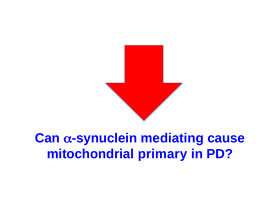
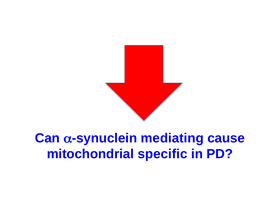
primary: primary -> specific
